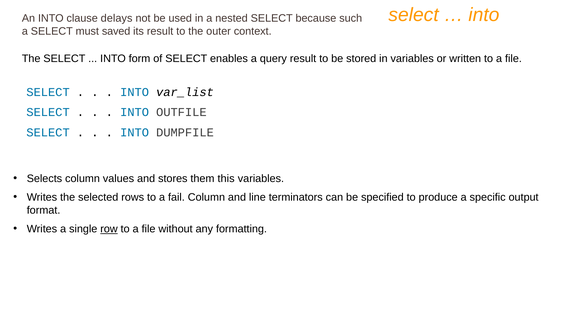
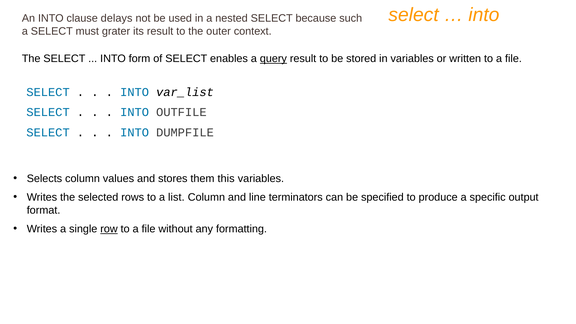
saved: saved -> grater
query underline: none -> present
fail: fail -> list
